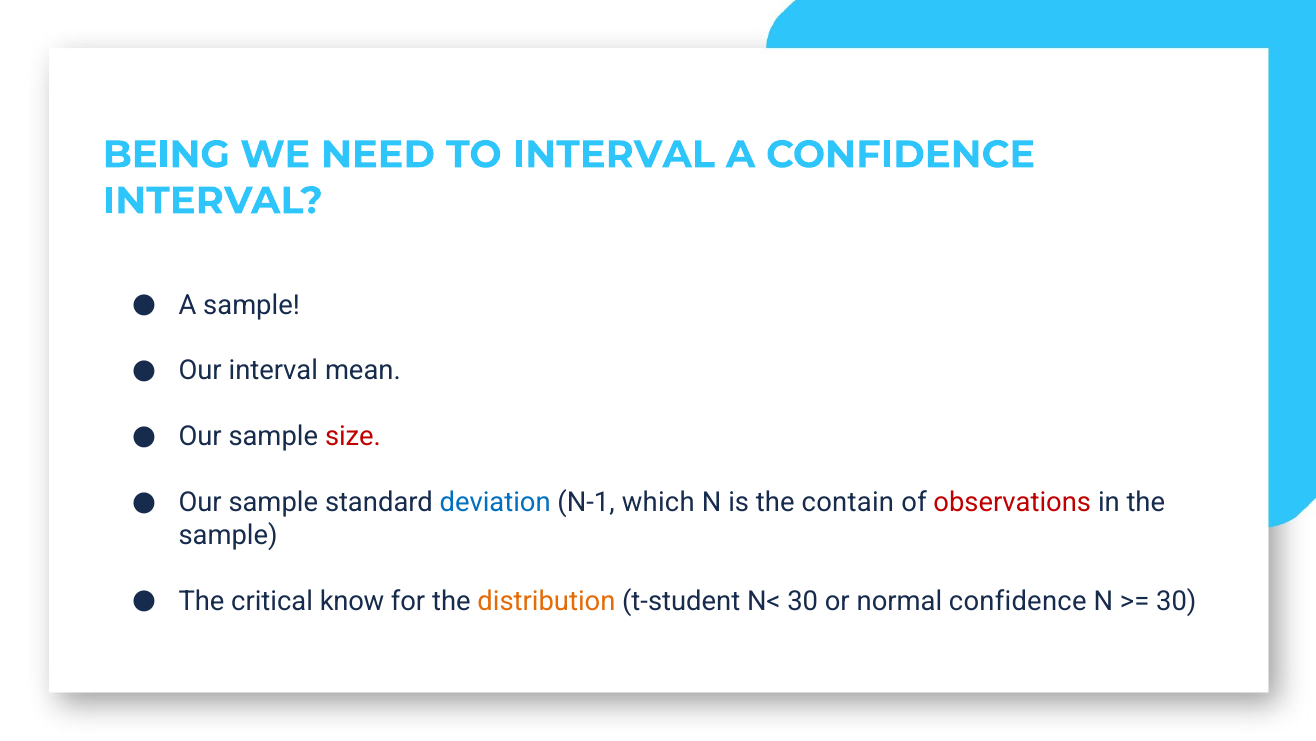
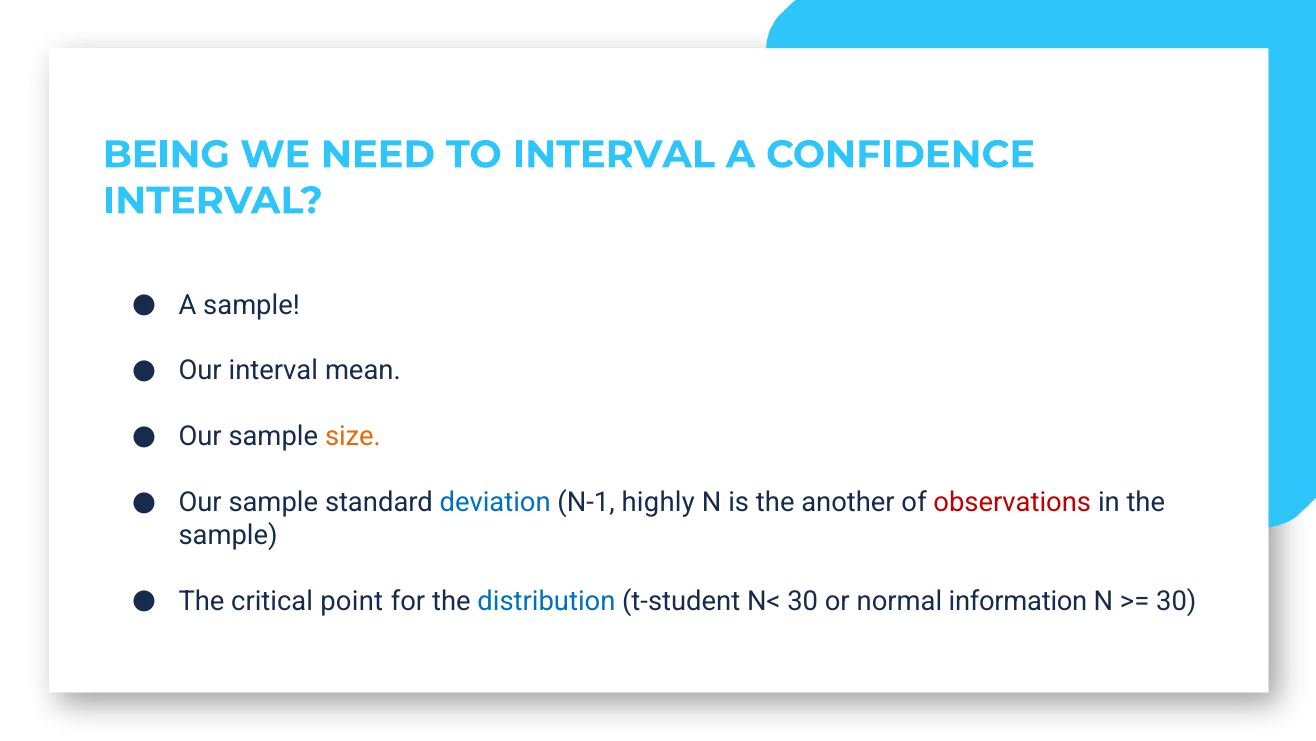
size colour: red -> orange
which: which -> highly
contain: contain -> another
know: know -> point
distribution colour: orange -> blue
normal confidence: confidence -> information
